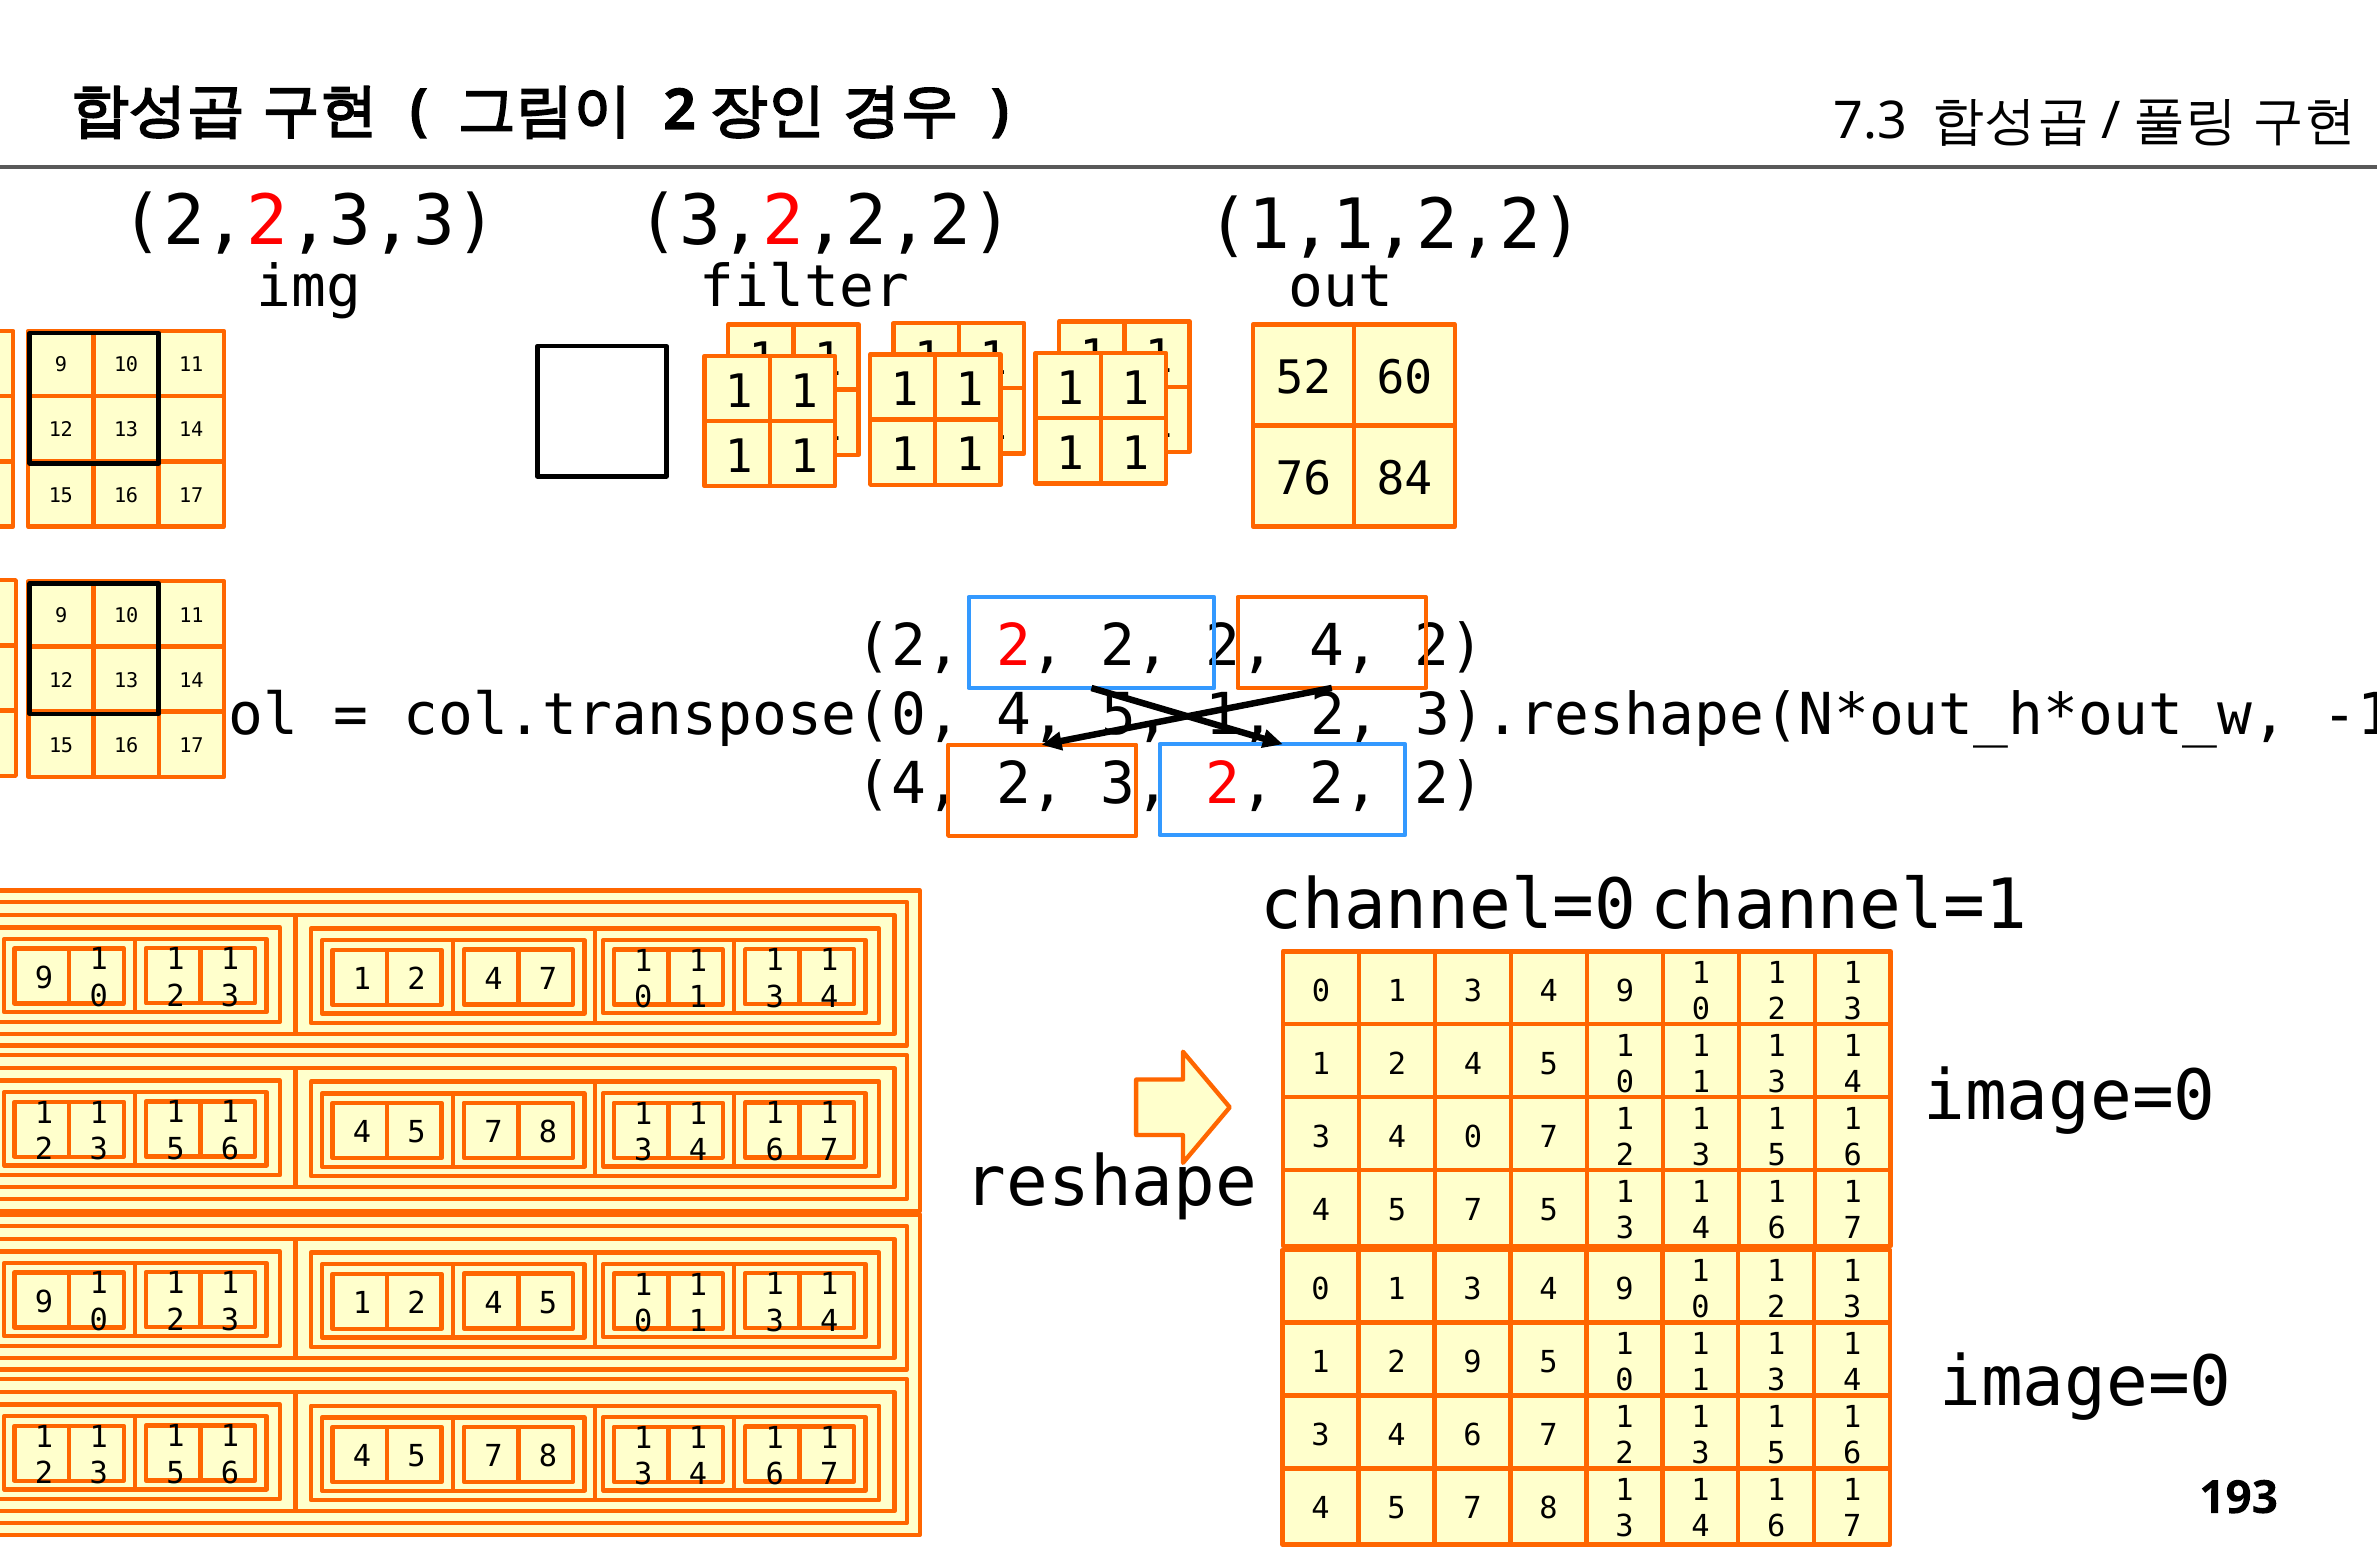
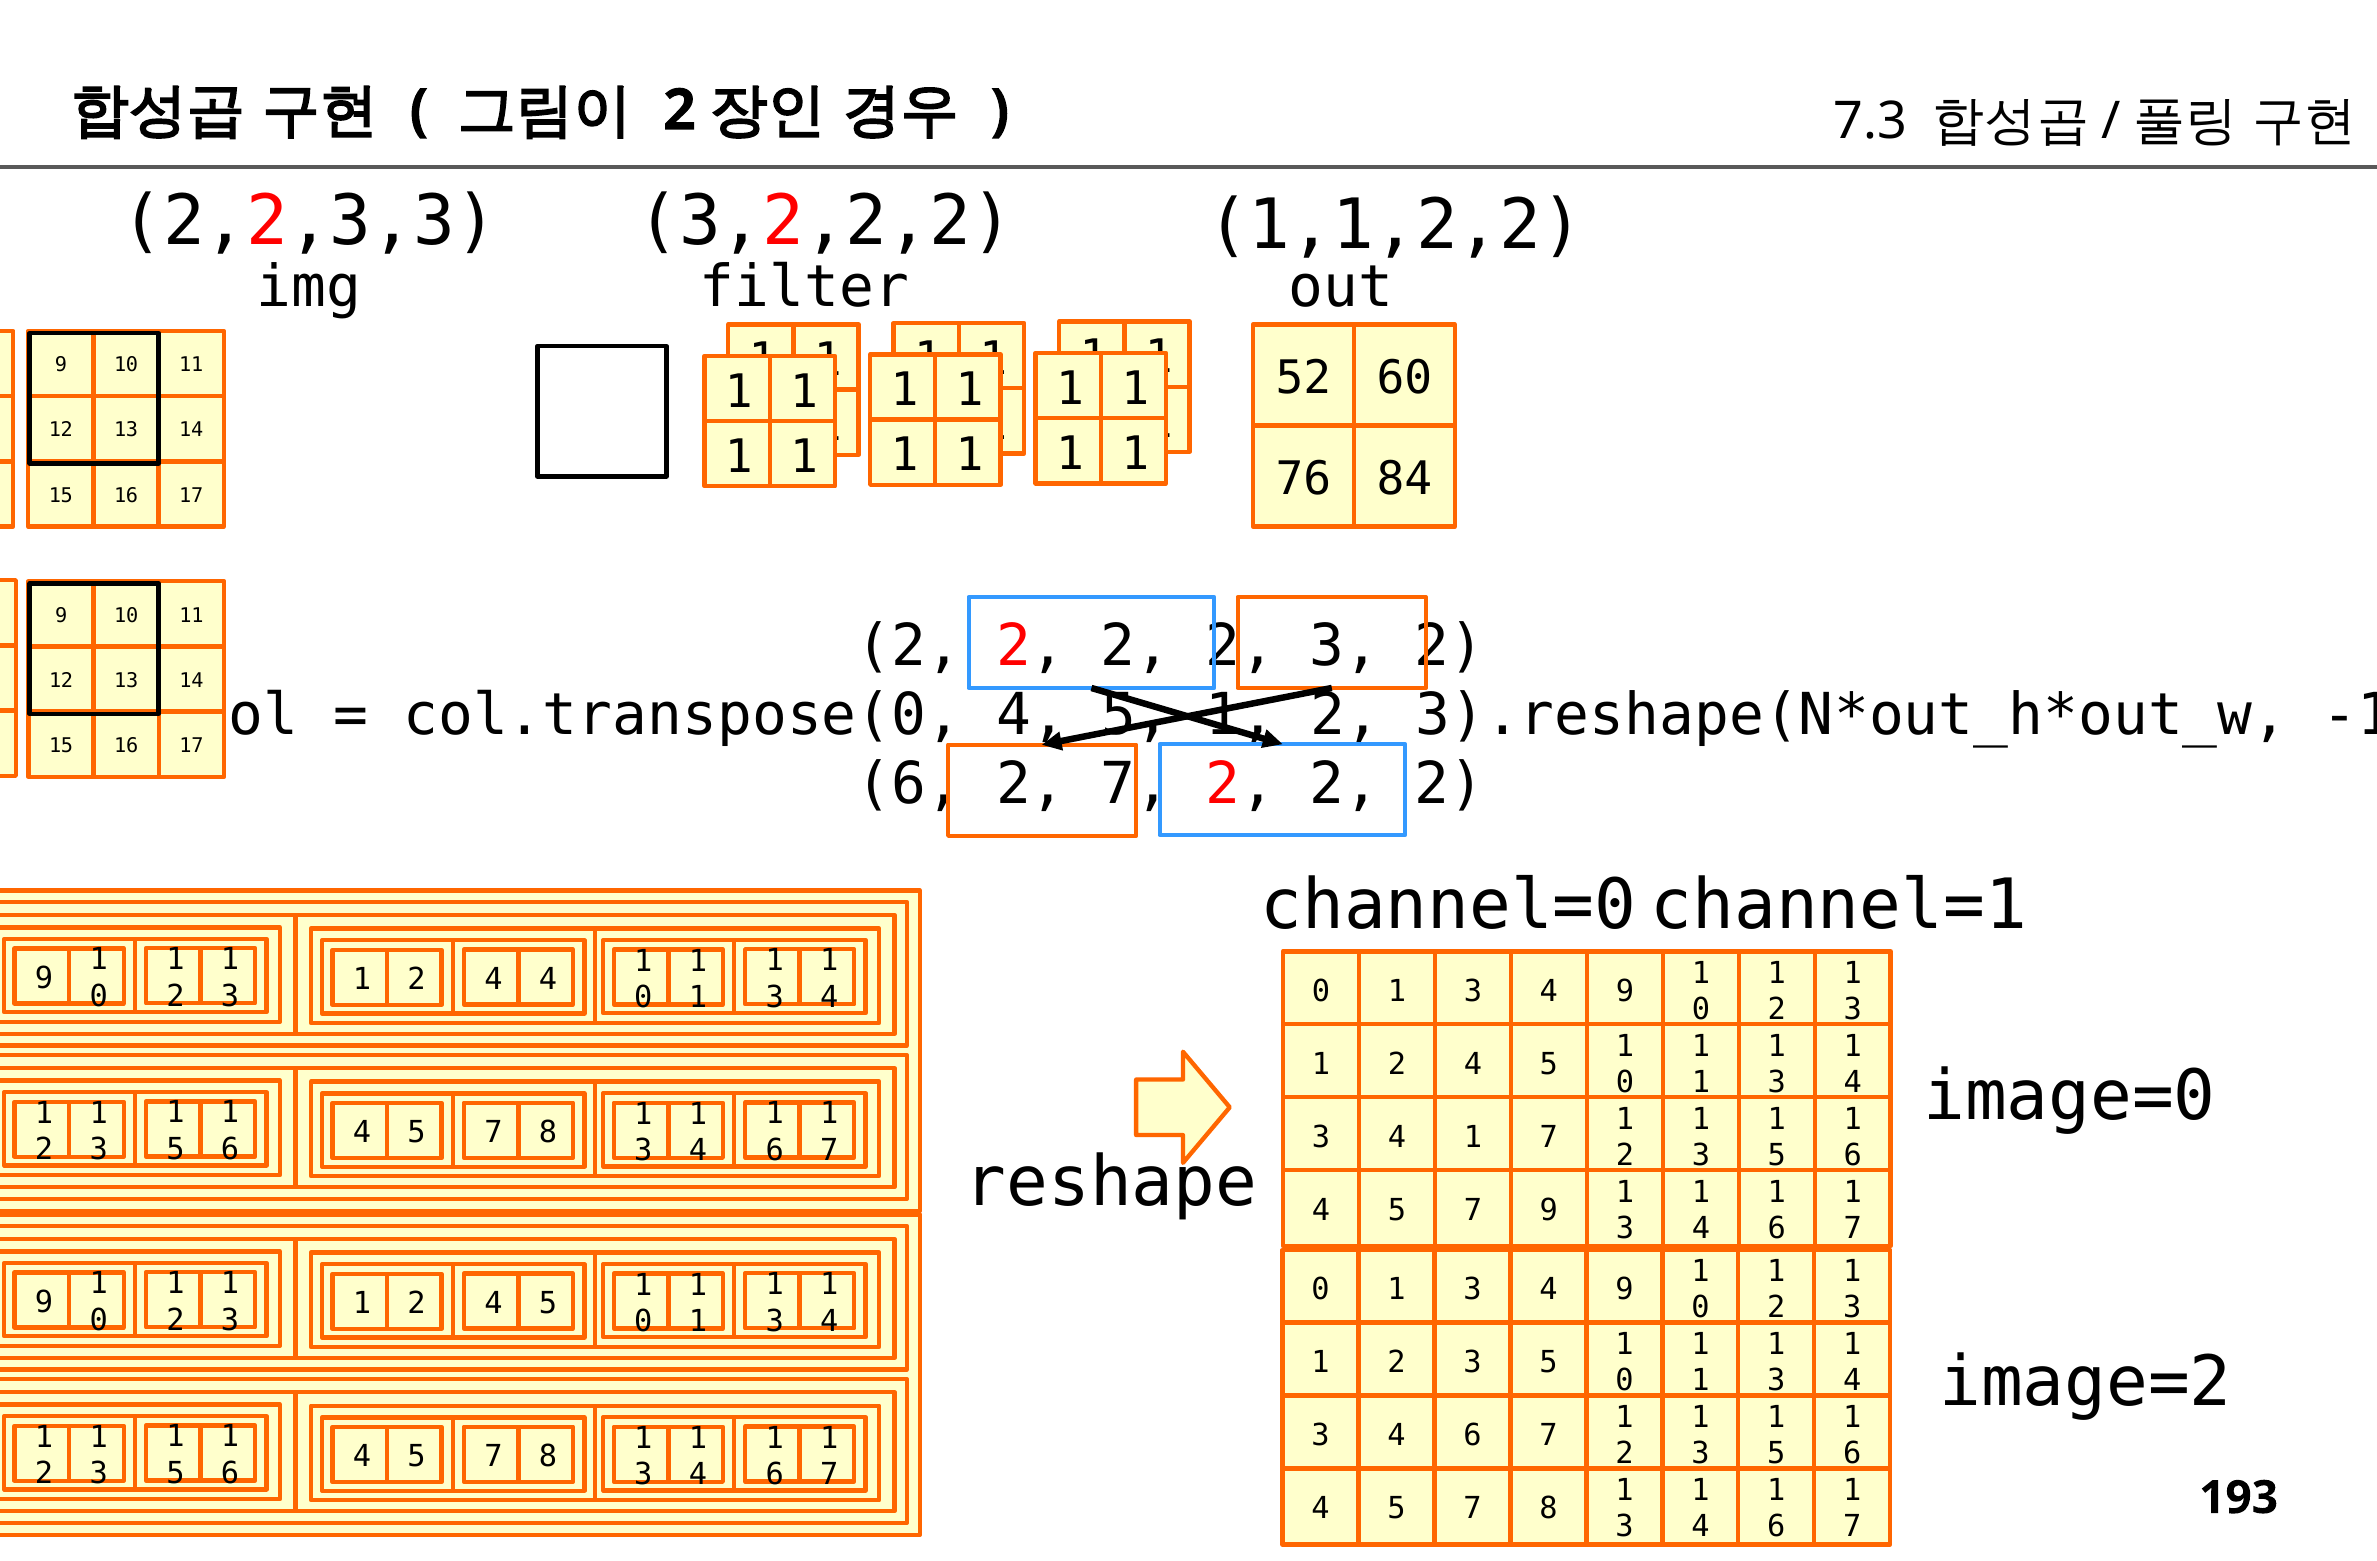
2 2 4: 4 -> 3
4 at (909, 785): 4 -> 6
2 3: 3 -> 7
4 7: 7 -> 4
0 at (1473, 1138): 0 -> 1
5 7 5: 5 -> 9
1 2 9: 9 -> 3
image=0 at (2085, 1383): image=0 -> image=2
